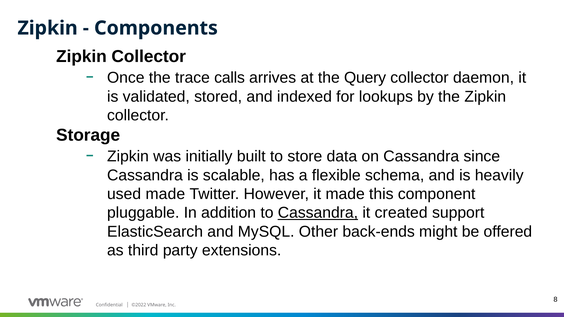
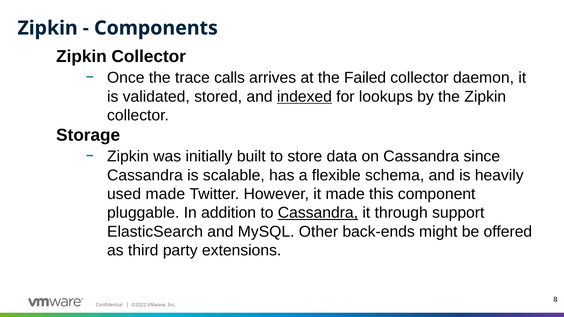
Query: Query -> Failed
indexed underline: none -> present
created: created -> through
